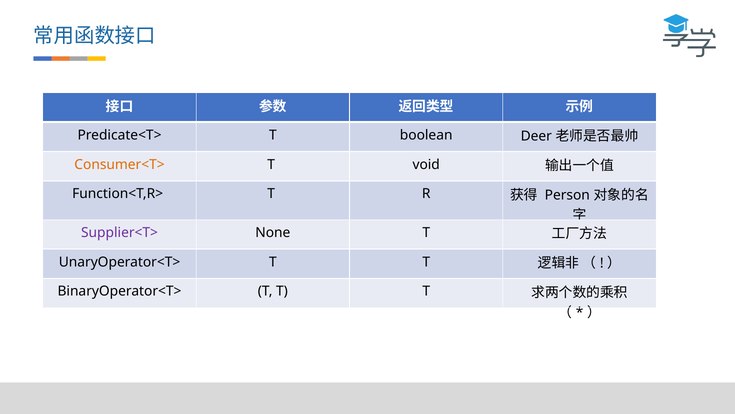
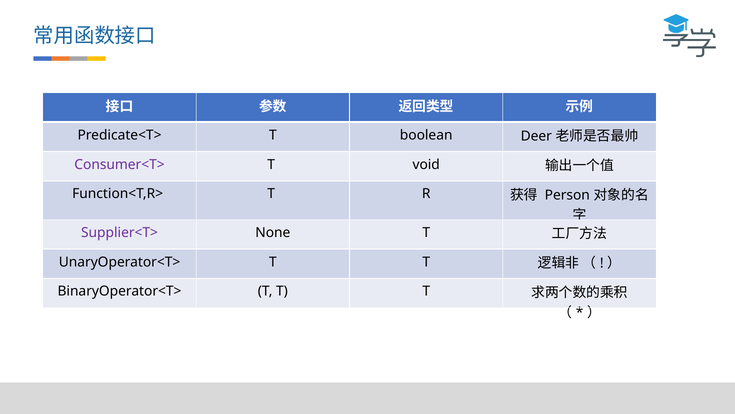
Consumer<T> colour: orange -> purple
